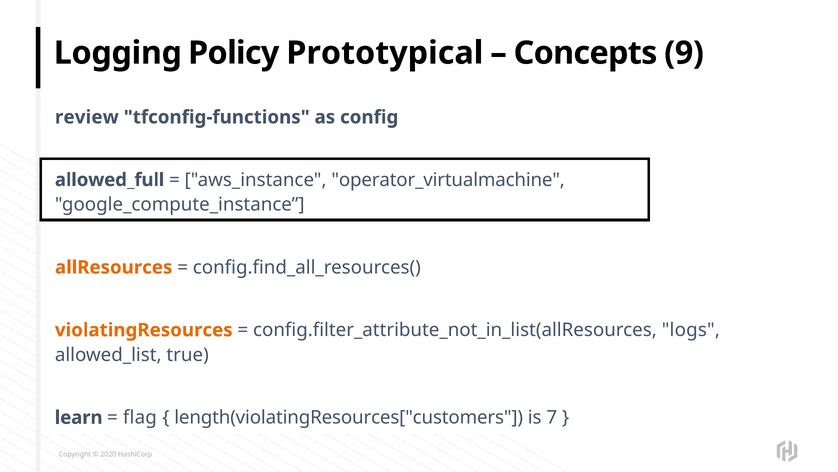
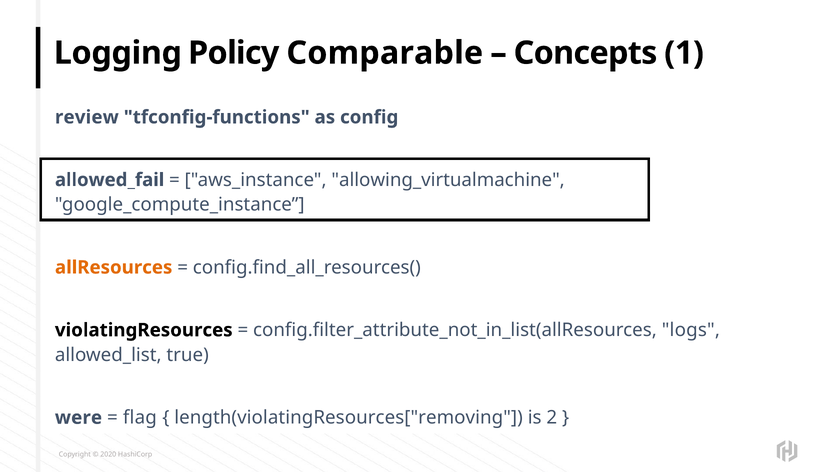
Prototypical: Prototypical -> Comparable
9: 9 -> 1
allowed_full: allowed_full -> allowed_fail
operator_virtualmachine: operator_virtualmachine -> allowing_virtualmachine
violatingResources colour: orange -> black
learn: learn -> were
length(violatingResources["customers: length(violatingResources["customers -> length(violatingResources["removing
7: 7 -> 2
